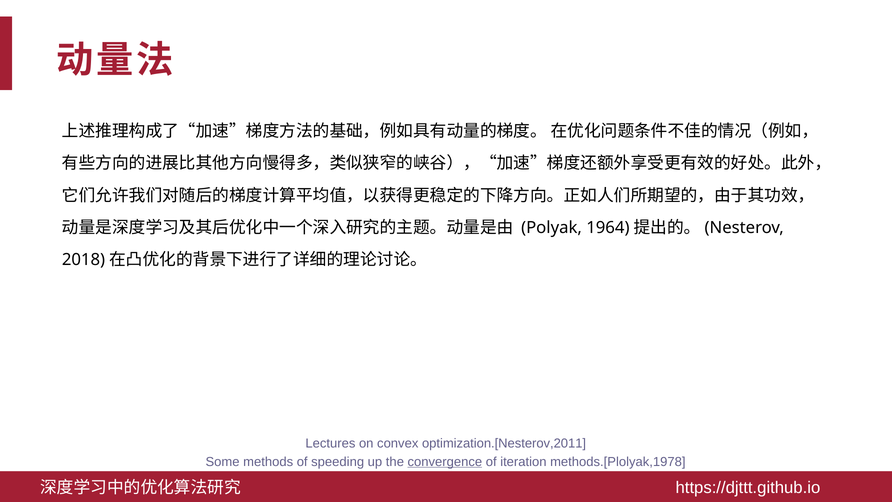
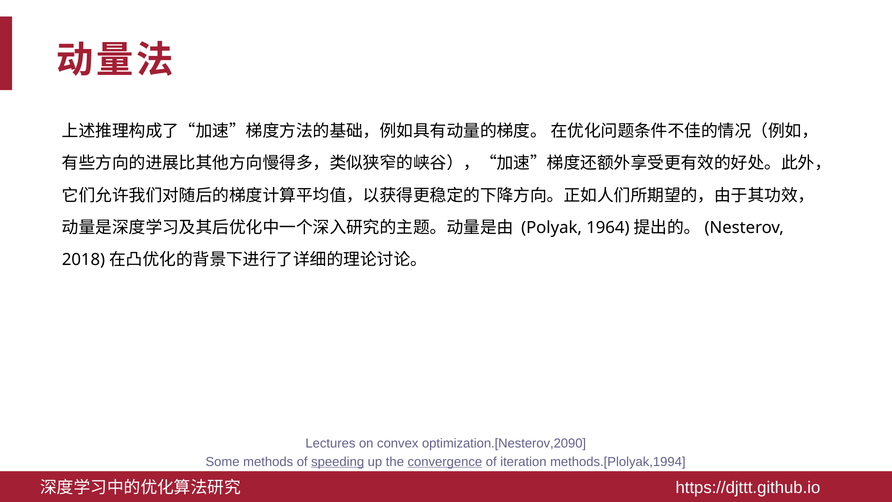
optimization.[Nesterov,2011: optimization.[Nesterov,2011 -> optimization.[Nesterov,2090
speeding underline: none -> present
methods.[Plolyak,1978: methods.[Plolyak,1978 -> methods.[Plolyak,1994
